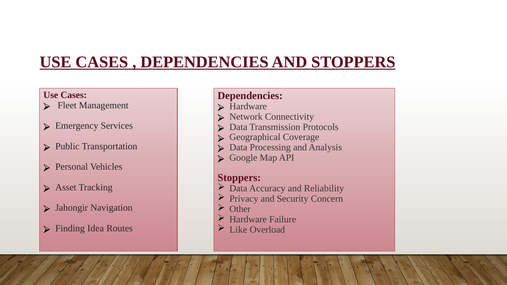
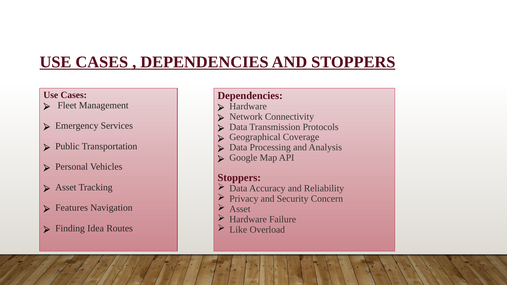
Other at (240, 209): Other -> Asset
Jahongir: Jahongir -> Features
